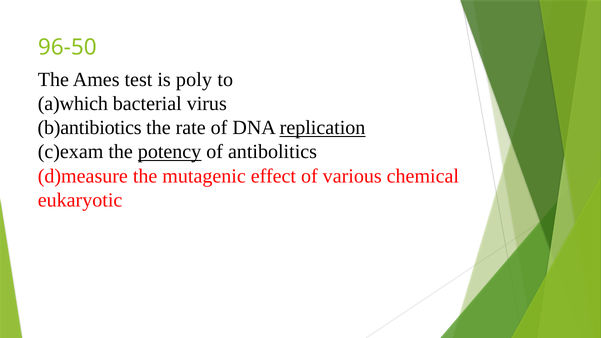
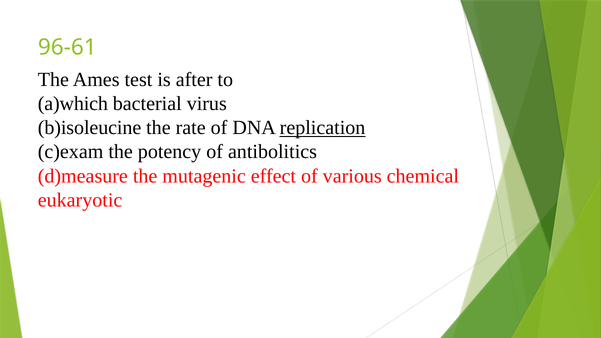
96-50: 96-50 -> 96-61
poly: poly -> after
b)antibiotics: b)antibiotics -> b)isoleucine
potency underline: present -> none
